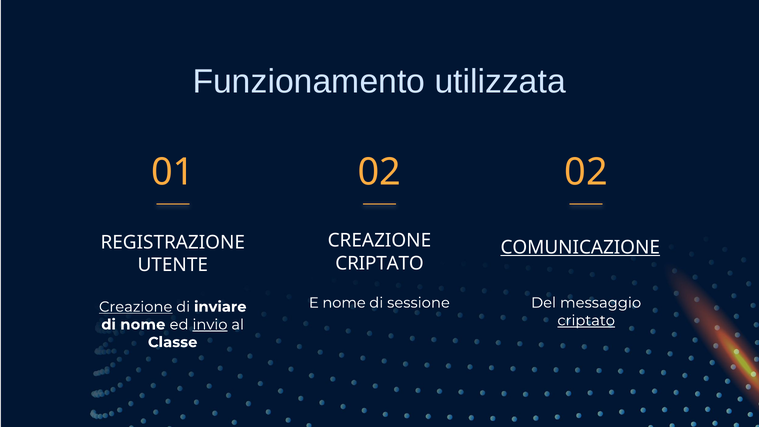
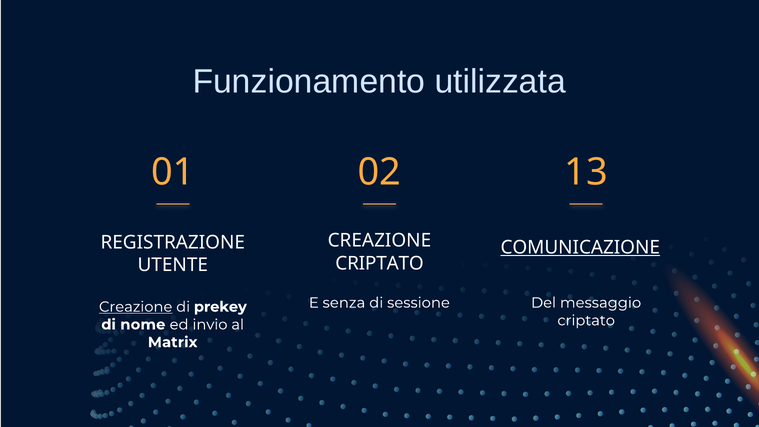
02 02: 02 -> 13
E nome: nome -> senza
inviare: inviare -> prekey
criptato at (586, 320) underline: present -> none
invio underline: present -> none
Classe: Classe -> Matrix
